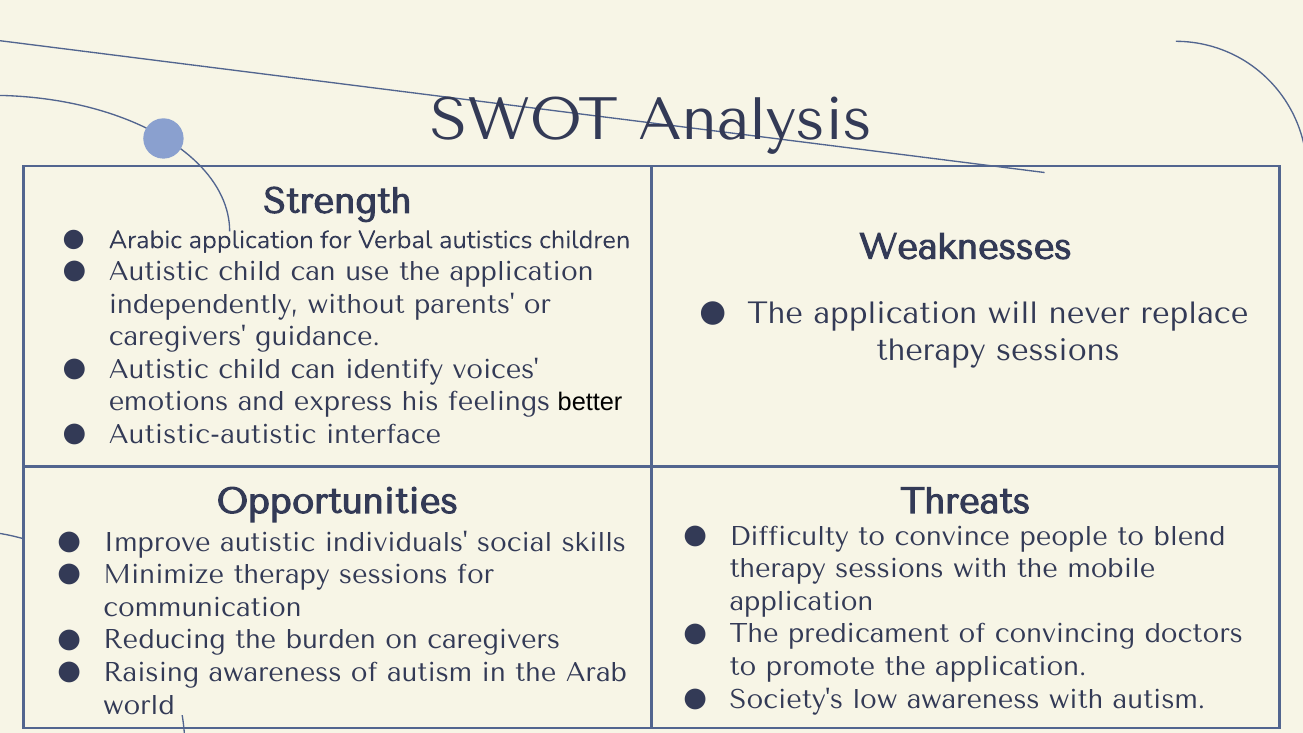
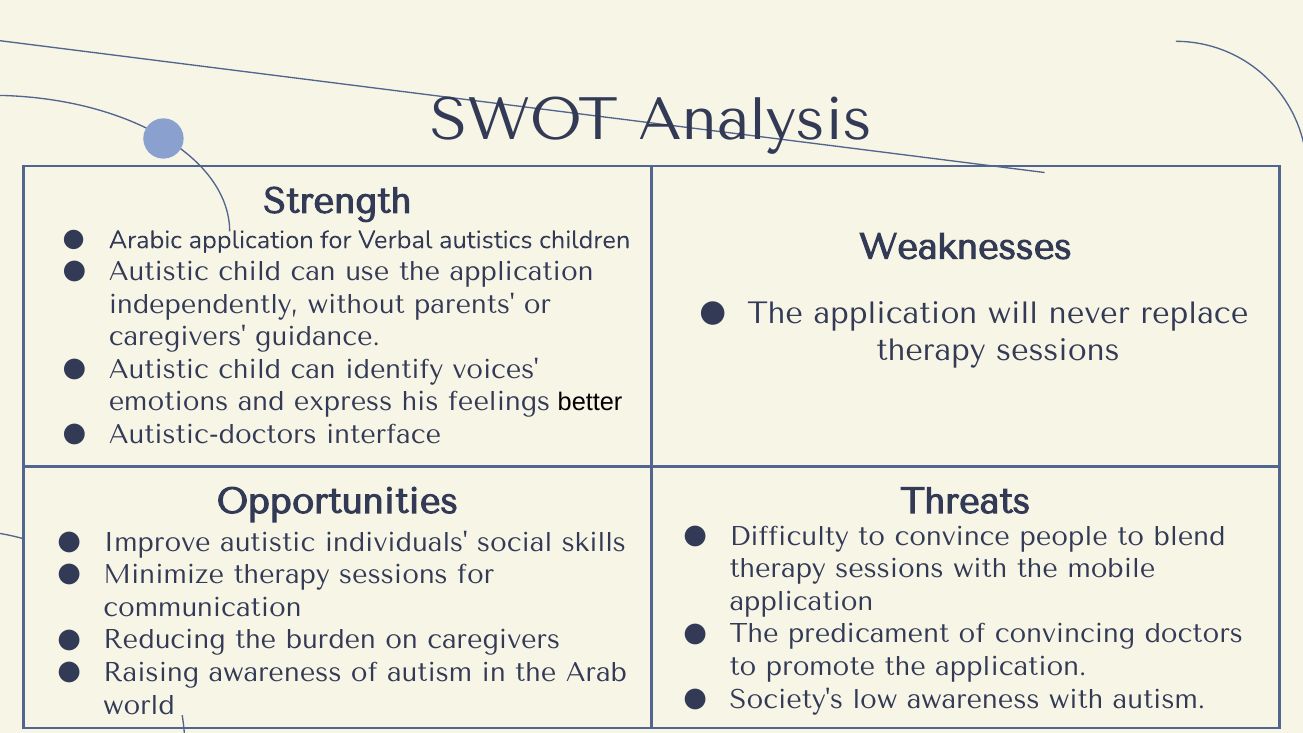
Autistic-autistic: Autistic-autistic -> Autistic-doctors
